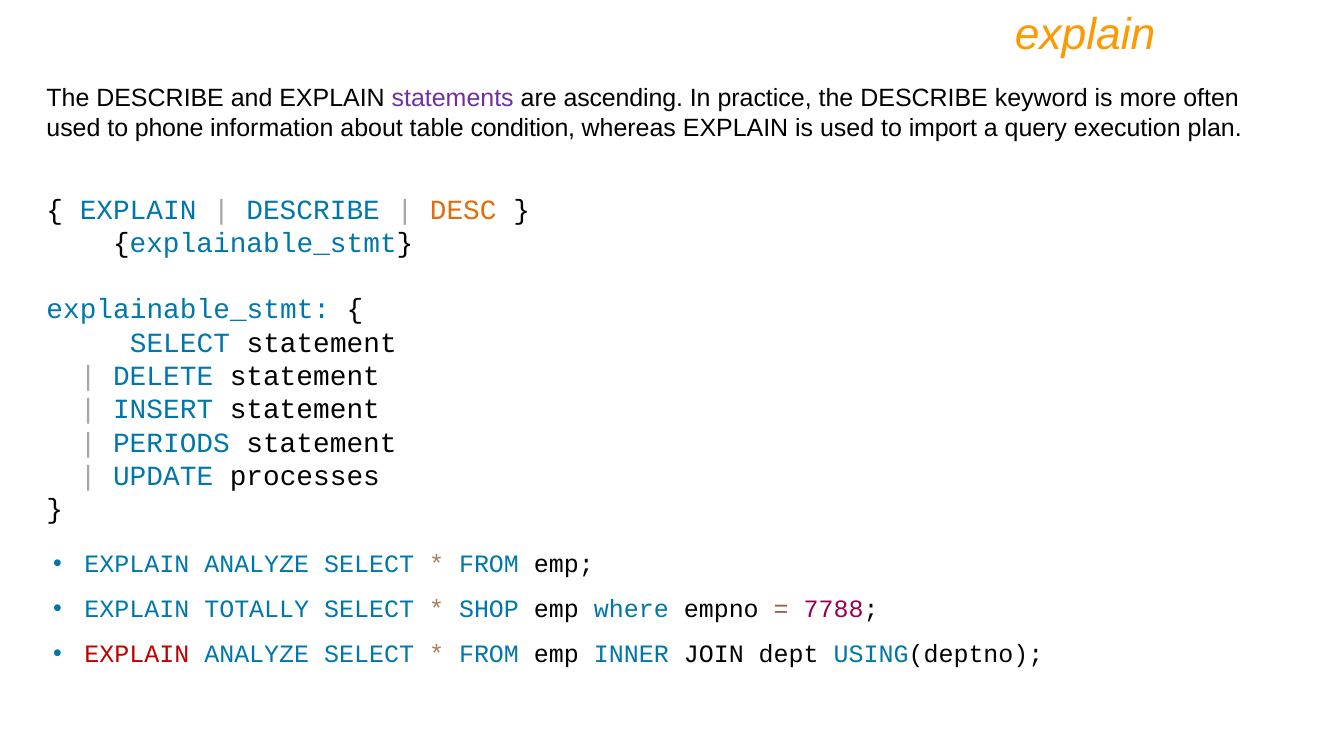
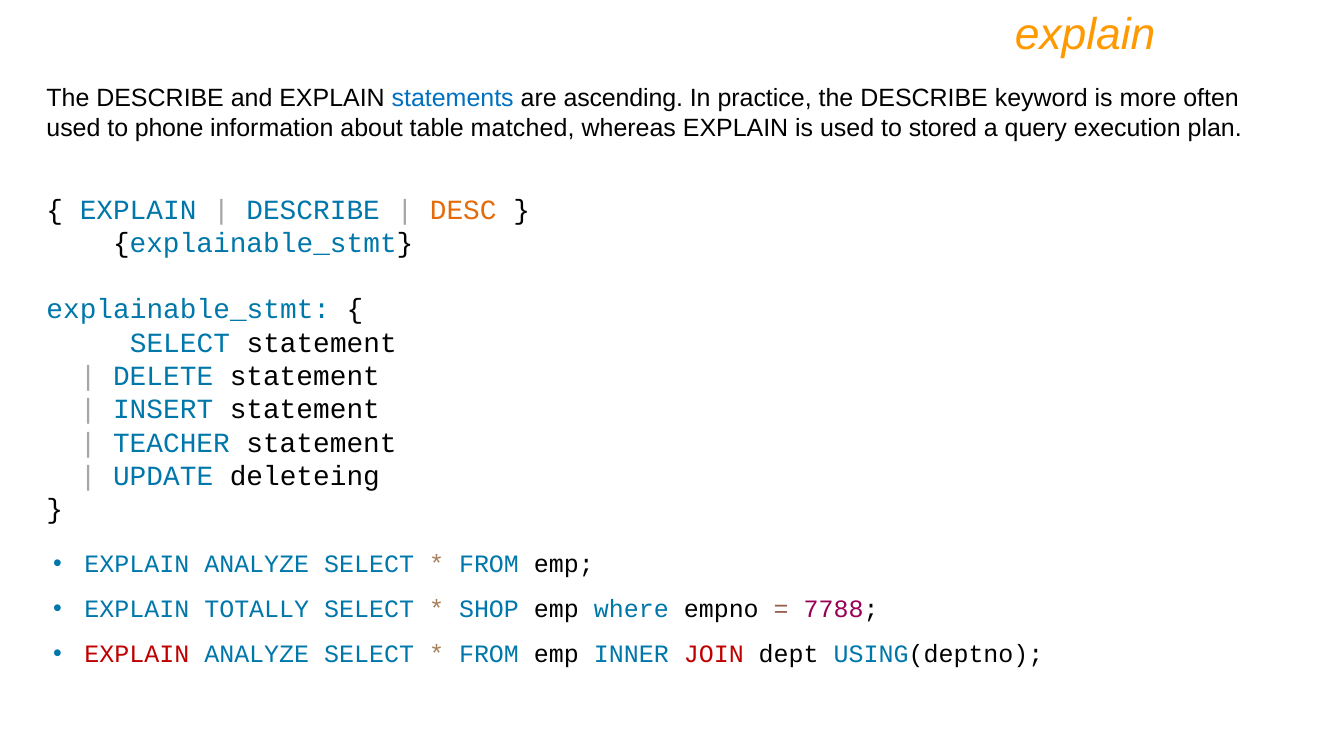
statements colour: purple -> blue
condition: condition -> matched
import: import -> stored
PERIODS: PERIODS -> TEACHER
processes: processes -> deleteing
JOIN colour: black -> red
